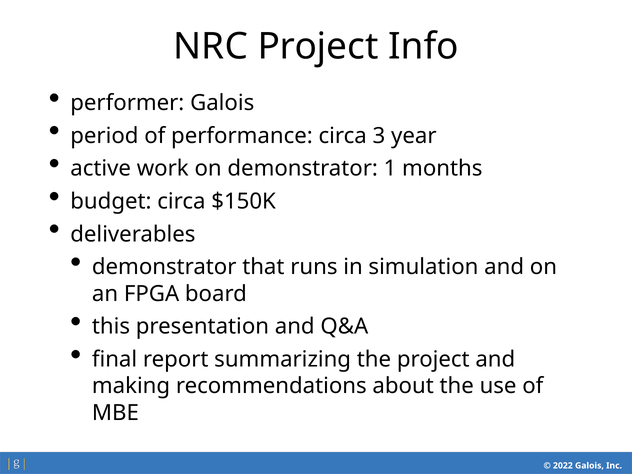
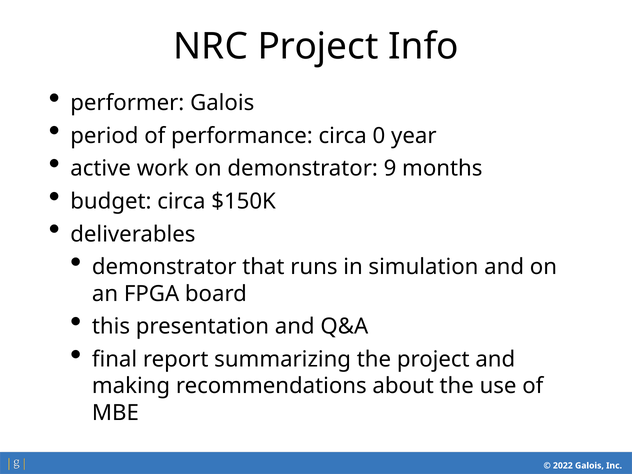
3: 3 -> 0
1: 1 -> 9
